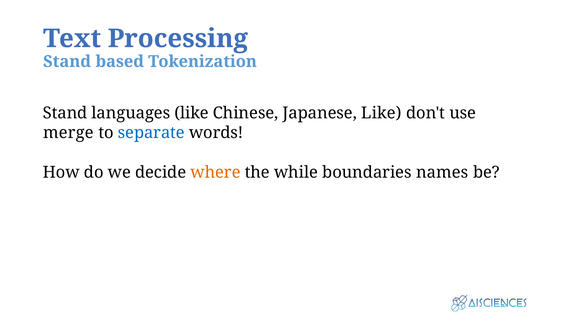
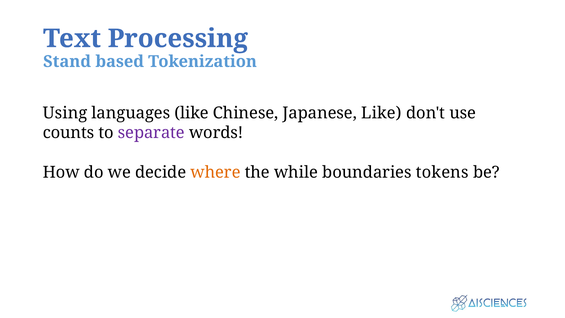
Stand at (65, 113): Stand -> Using
merge: merge -> counts
separate colour: blue -> purple
names: names -> tokens
